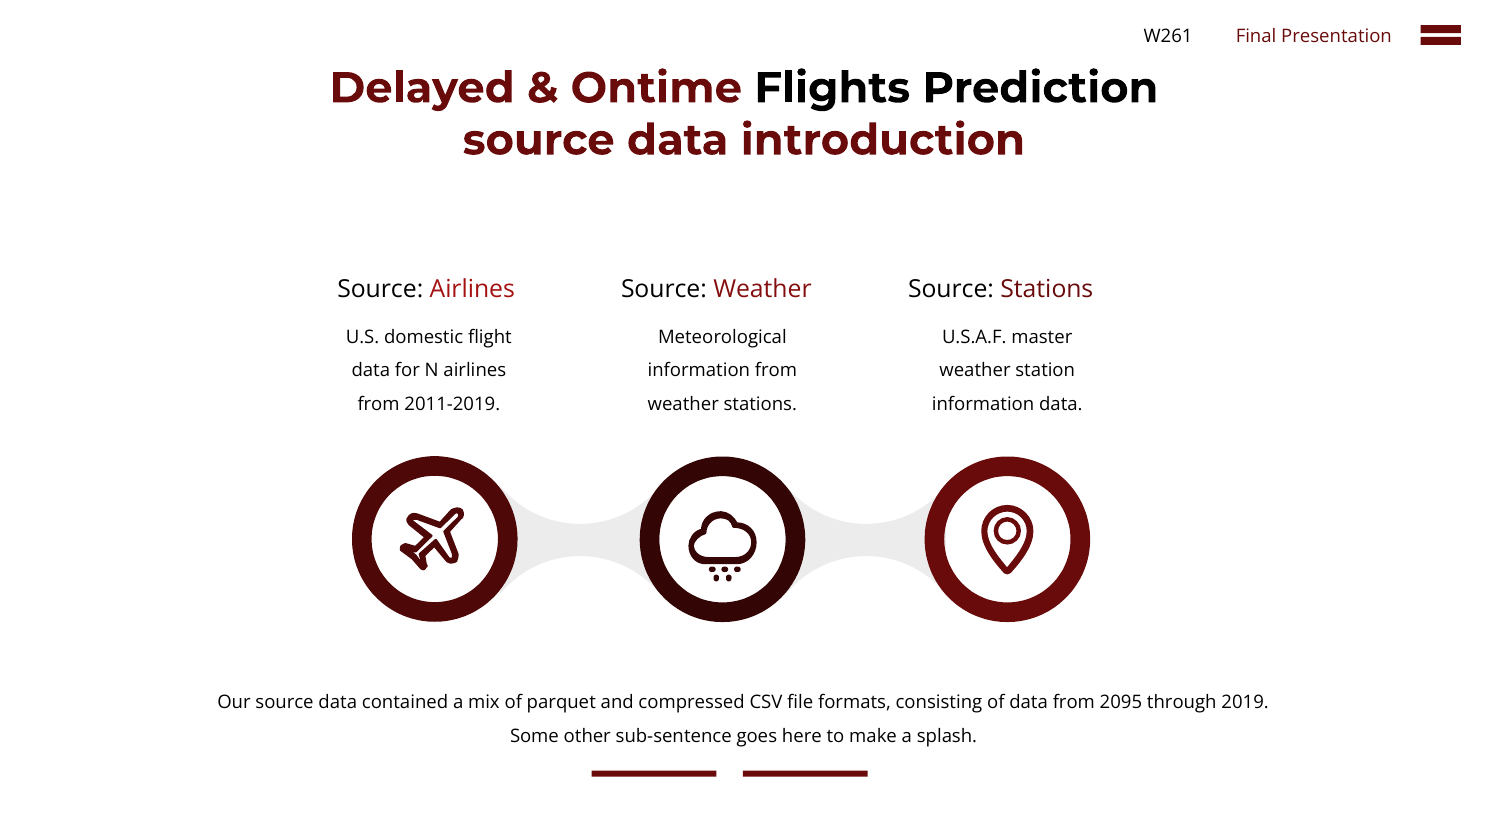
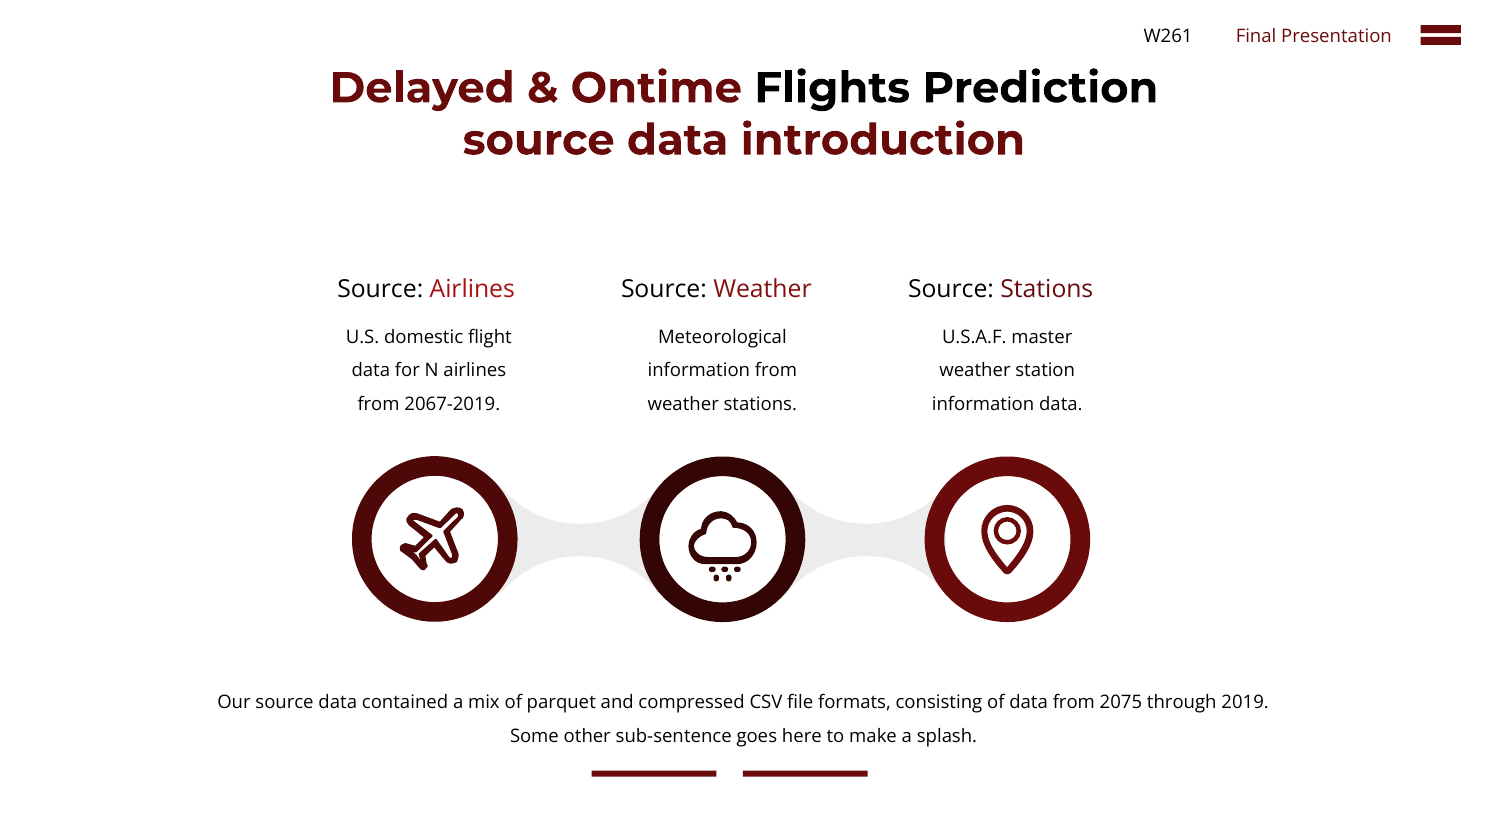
2011-2019: 2011-2019 -> 2067-2019
2095: 2095 -> 2075
